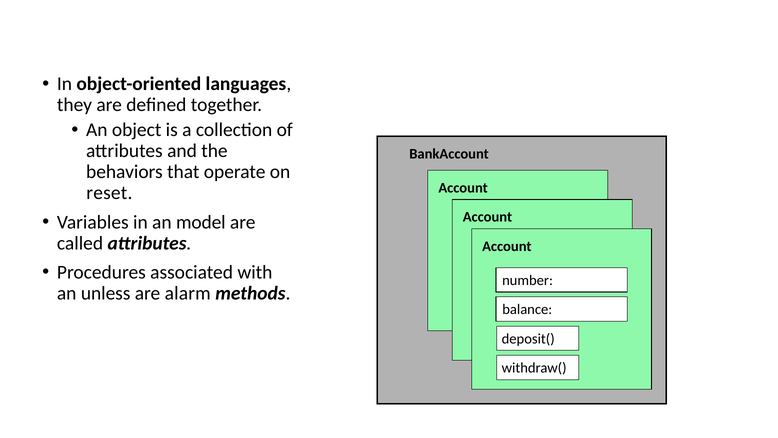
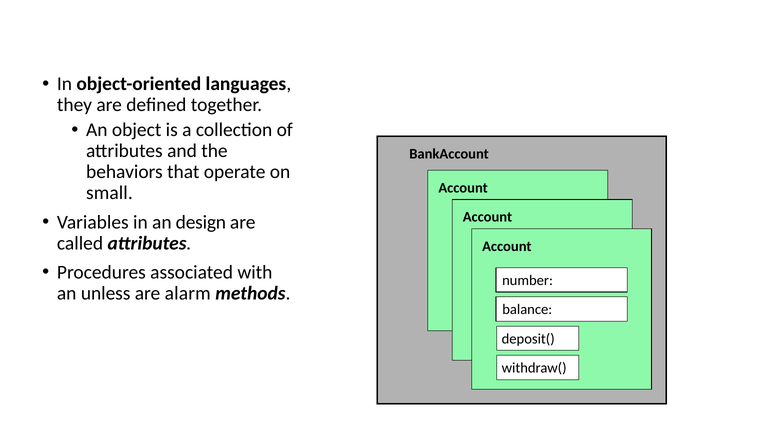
reset: reset -> small
model: model -> design
